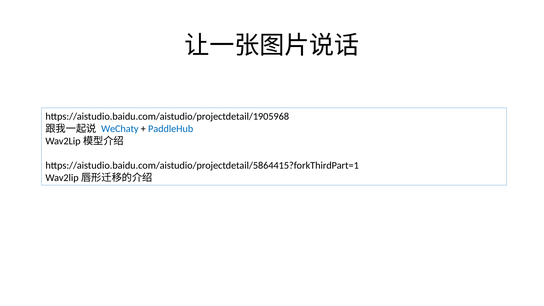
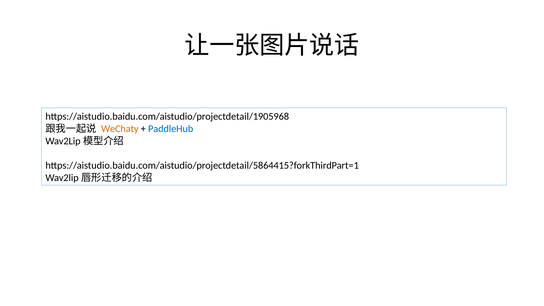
WeChaty colour: blue -> orange
